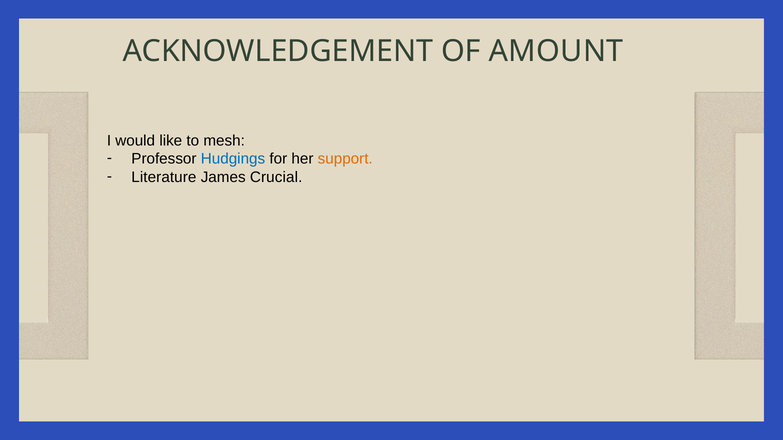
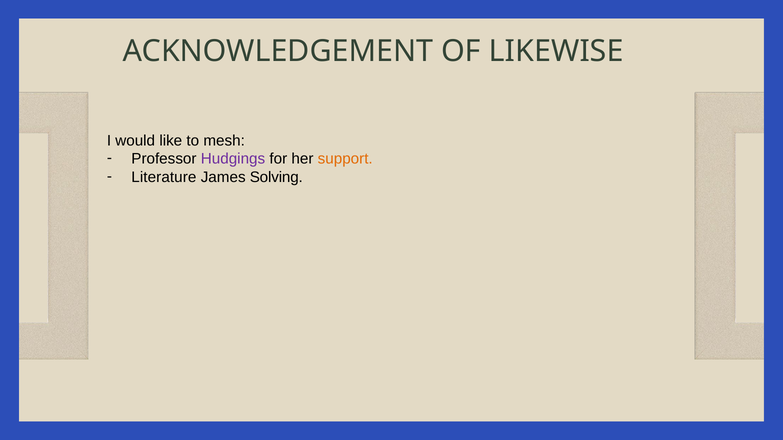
AMOUNT: AMOUNT -> LIKEWISE
Hudgings colour: blue -> purple
Crucial: Crucial -> Solving
